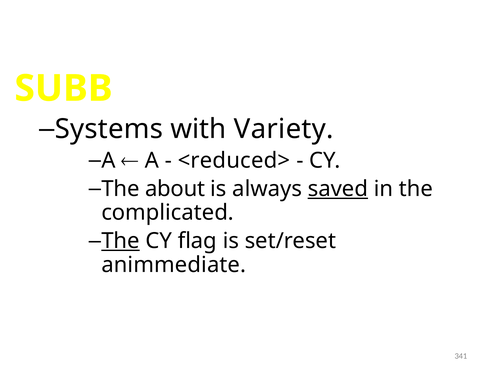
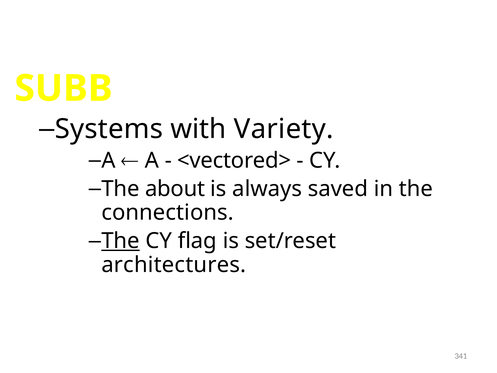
<reduced>: <reduced> -> <vectored>
saved underline: present -> none
complicated: complicated -> connections
animmediate: animmediate -> architectures
